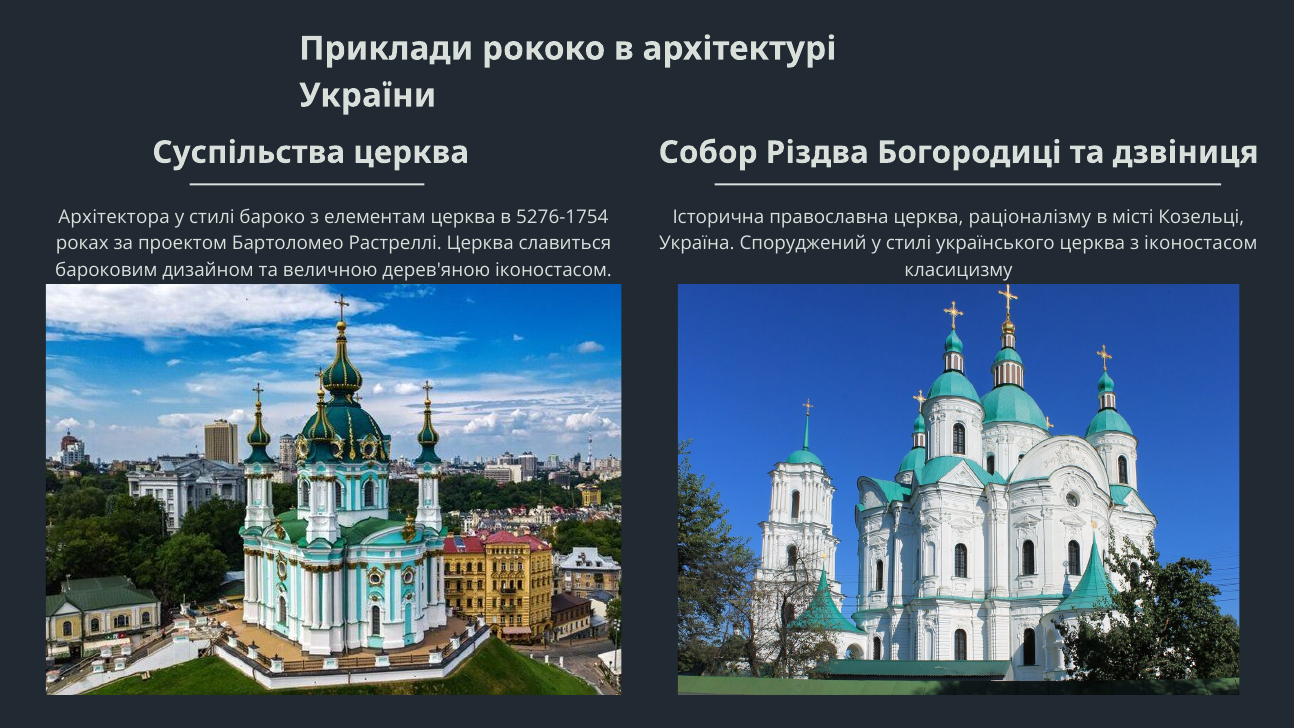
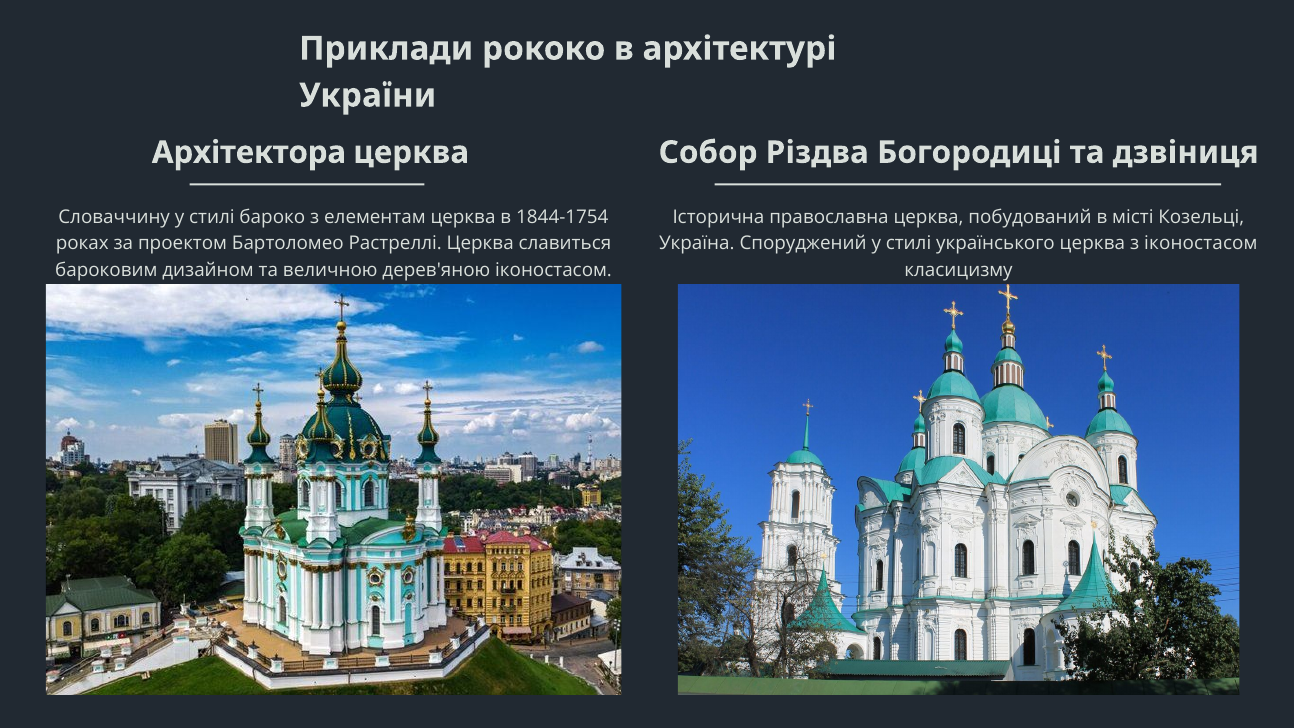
Суспільства: Суспільства -> Архітектора
Архітектора: Архітектора -> Словаччину
5276-1754: 5276-1754 -> 1844-1754
раціоналізму: раціоналізму -> побудований
